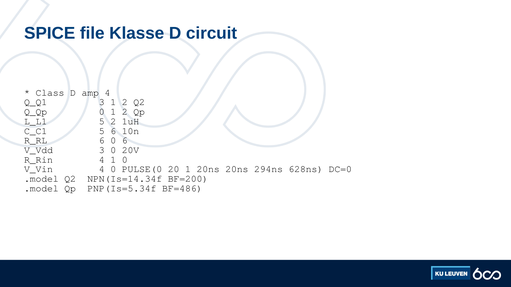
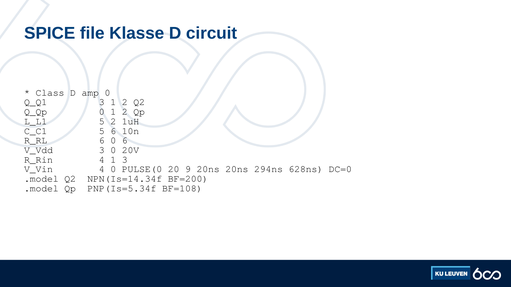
amp 4: 4 -> 0
1 0: 0 -> 3
20 1: 1 -> 9
BF=486: BF=486 -> BF=108
